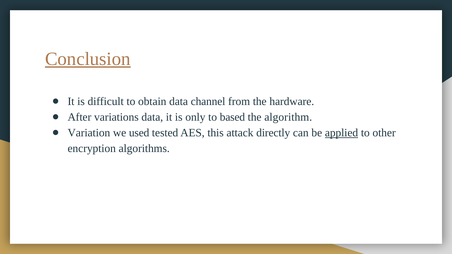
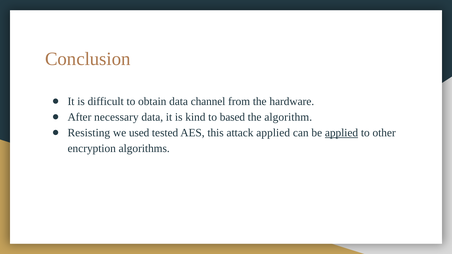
Conclusion underline: present -> none
variations: variations -> necessary
only: only -> kind
Variation: Variation -> Resisting
attack directly: directly -> applied
